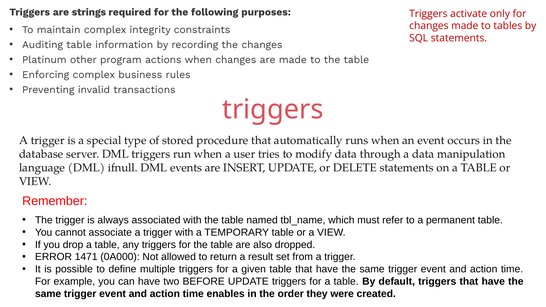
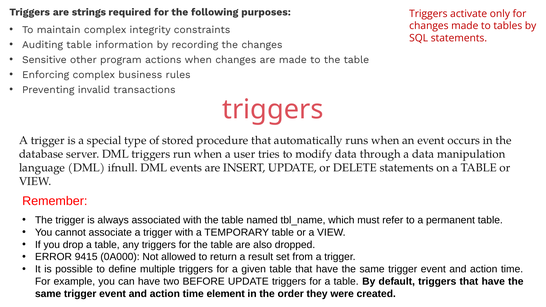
Platinum: Platinum -> Sensitive
1471: 1471 -> 9415
enables: enables -> element
